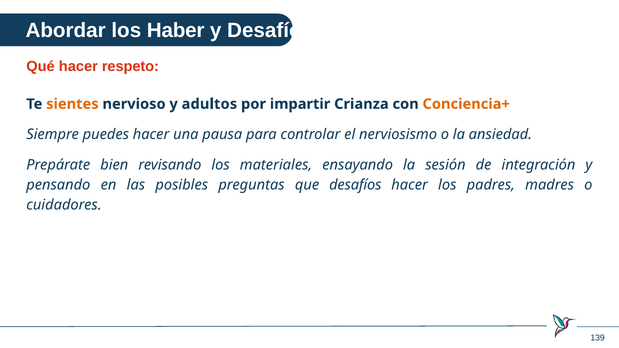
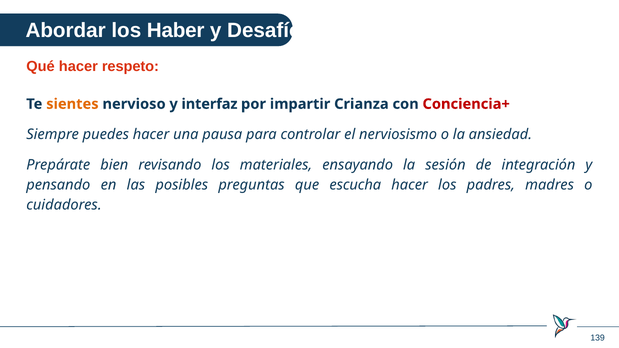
adultos: adultos -> interfaz
Conciencia+ colour: orange -> red
que desafíos: desafíos -> escucha
